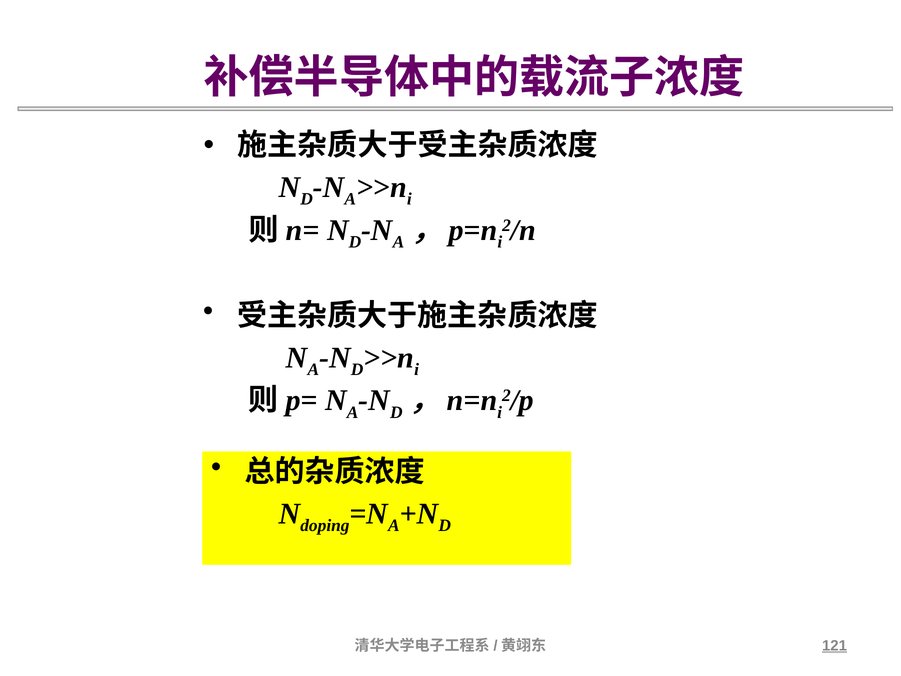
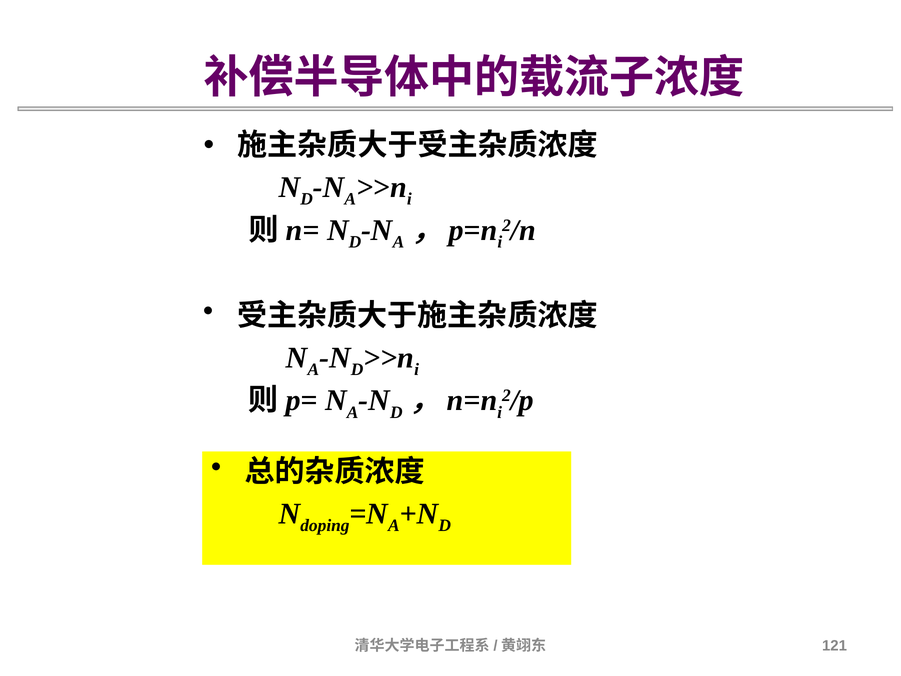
121 underline: present -> none
